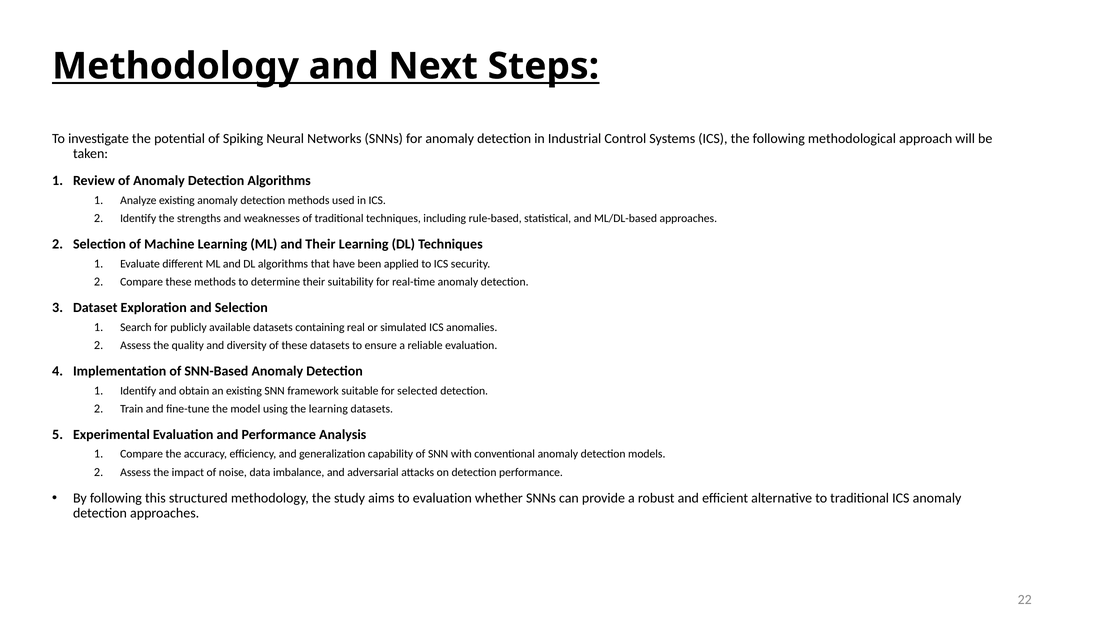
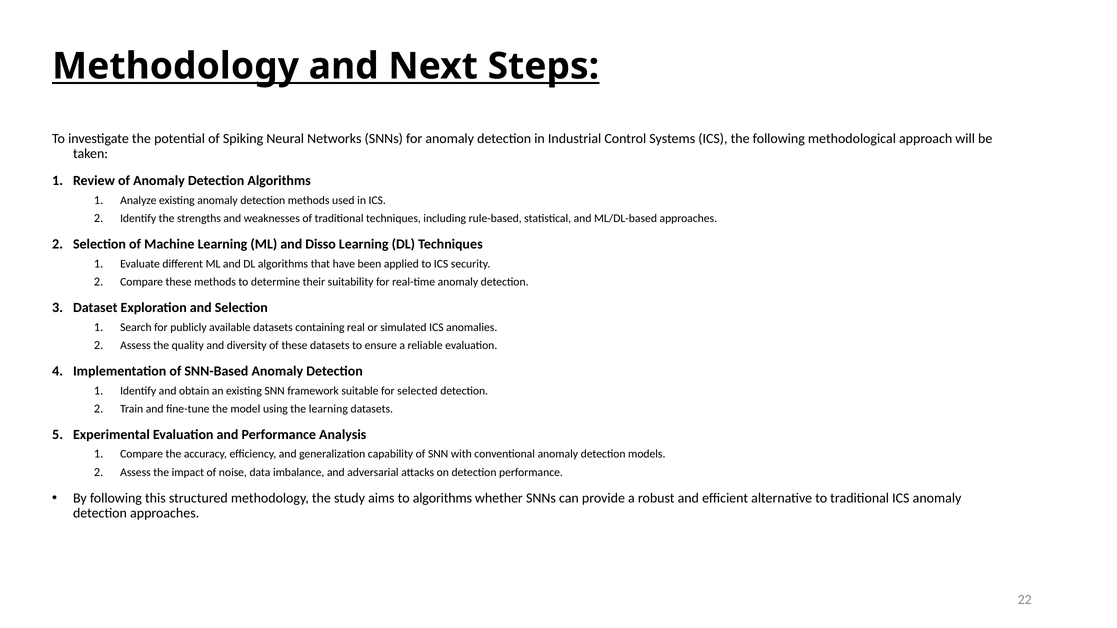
and Their: Their -> Disso
to evaluation: evaluation -> algorithms
